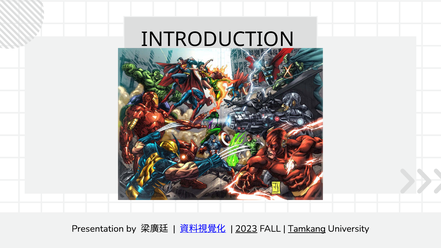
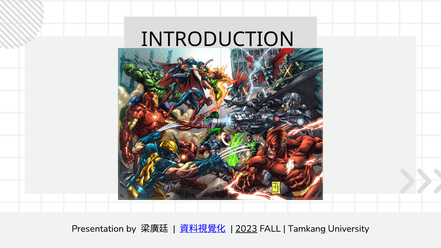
Tamkang underline: present -> none
